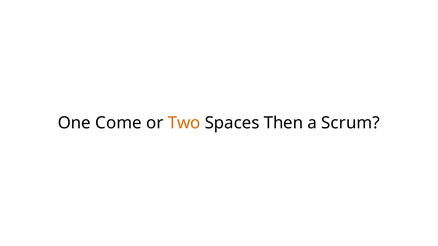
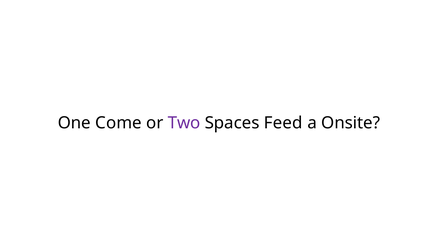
Two colour: orange -> purple
Then: Then -> Feed
Scrum: Scrum -> Onsite
